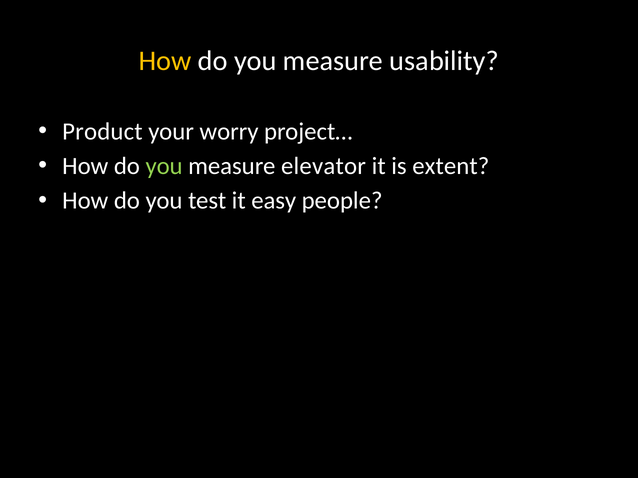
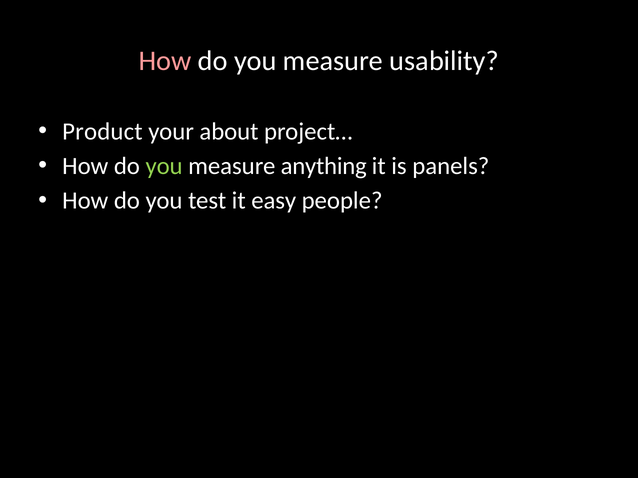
How at (165, 61) colour: yellow -> pink
worry: worry -> about
elevator: elevator -> anything
extent: extent -> panels
